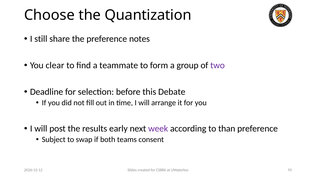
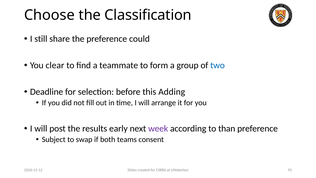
Quantization: Quantization -> Classification
notes: notes -> could
two colour: purple -> blue
Debate: Debate -> Adding
